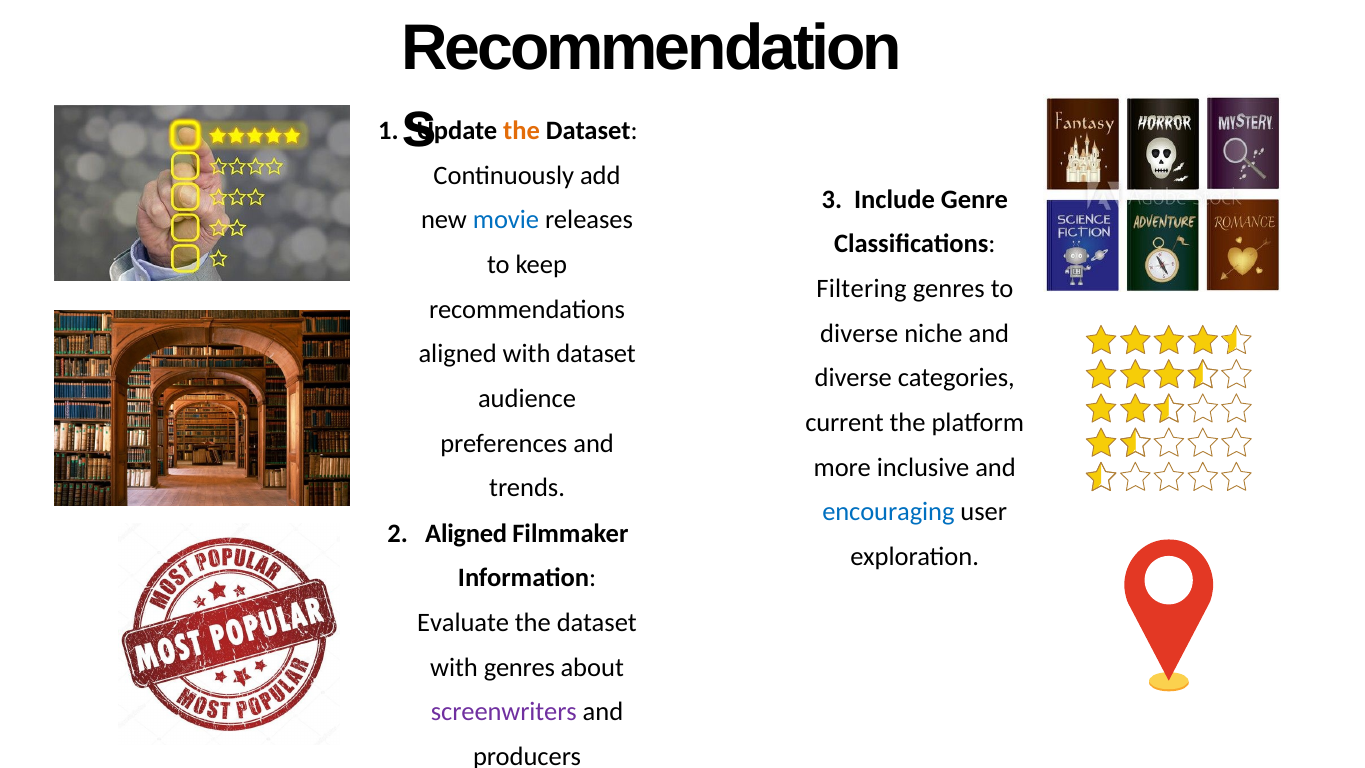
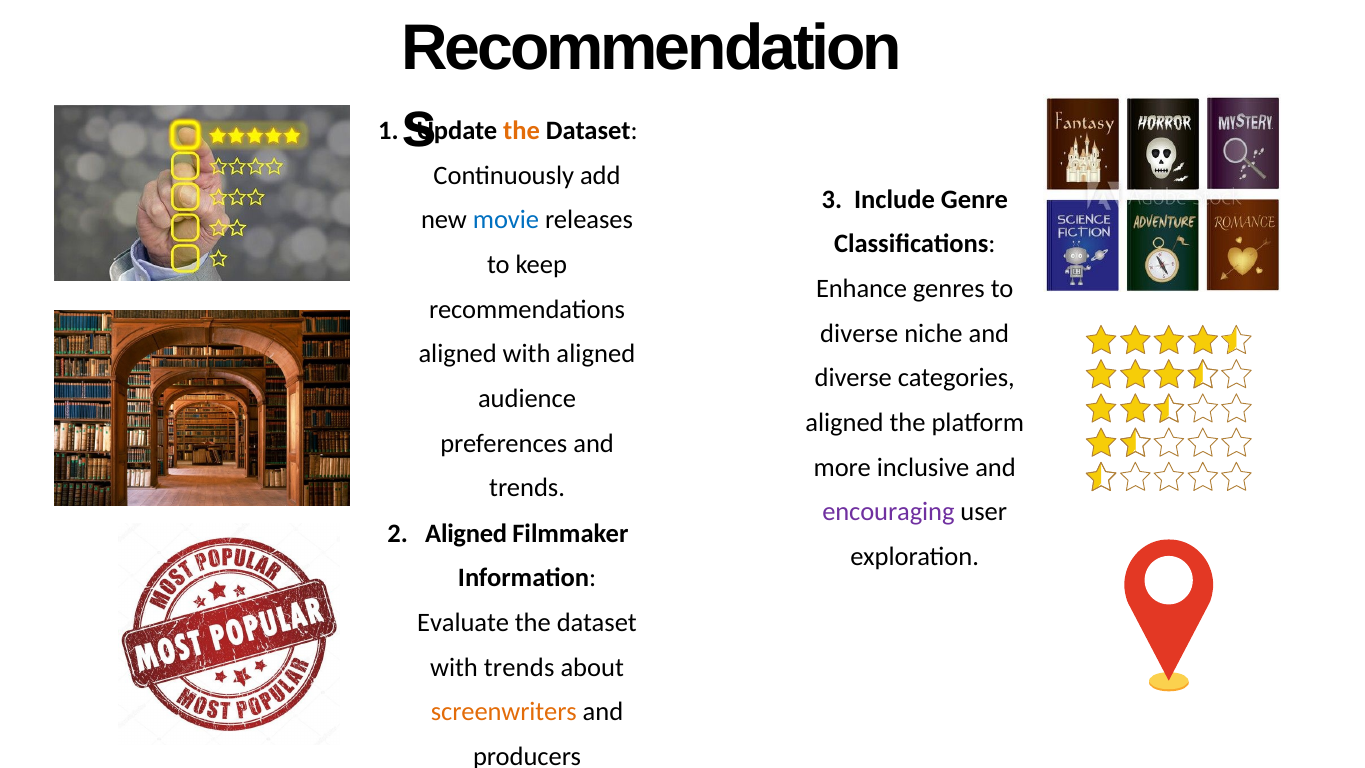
Filtering: Filtering -> Enhance
with dataset: dataset -> aligned
current at (845, 423): current -> aligned
encouraging colour: blue -> purple
with genres: genres -> trends
screenwriters colour: purple -> orange
